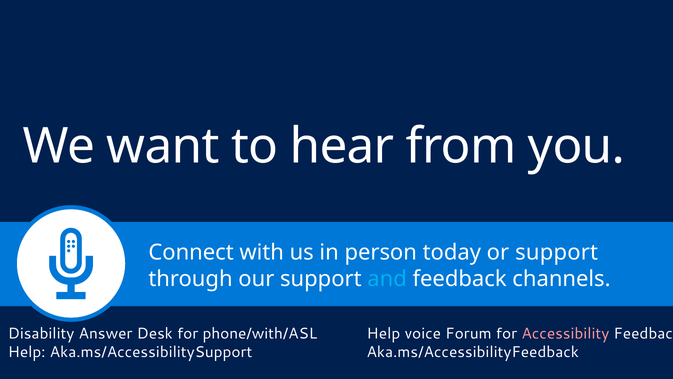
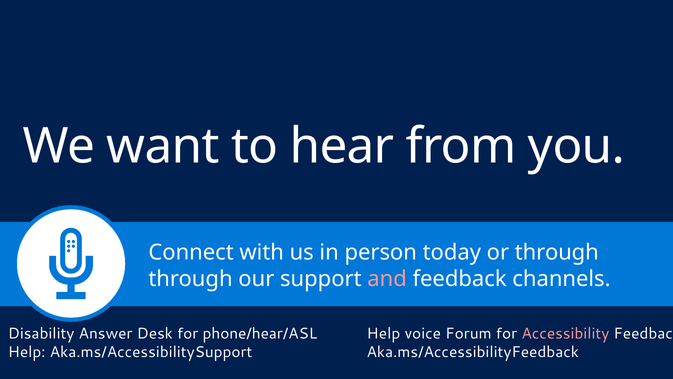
or support: support -> through
and colour: light blue -> pink
phone/with/ASL: phone/with/ASL -> phone/hear/ASL
